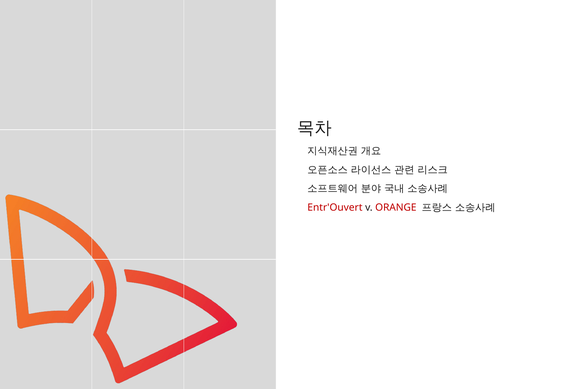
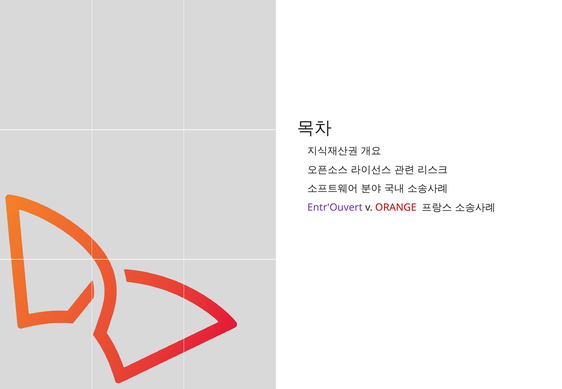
Entr'Ouvert colour: red -> purple
